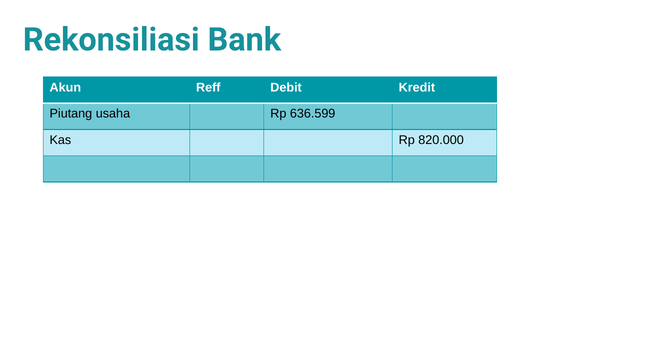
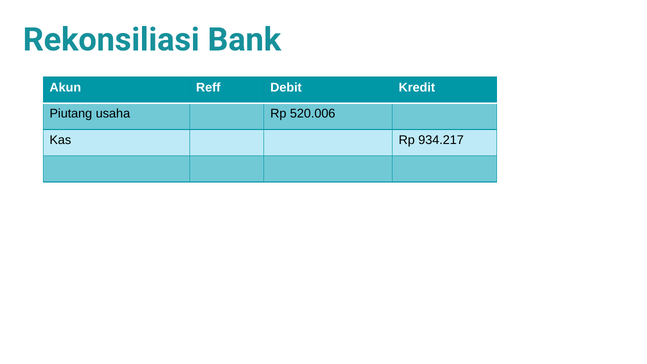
636.599: 636.599 -> 520.006
820.000: 820.000 -> 934.217
